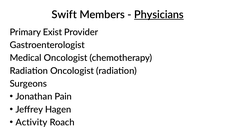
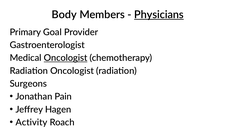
Swift: Swift -> Body
Exist: Exist -> Goal
Oncologist at (66, 58) underline: none -> present
